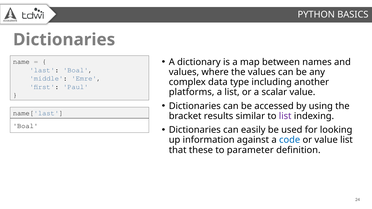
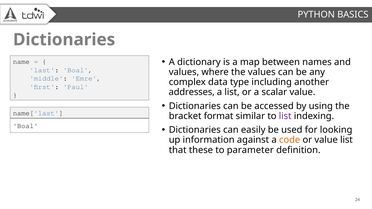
platforms: platforms -> addresses
results: results -> format
code colour: blue -> orange
